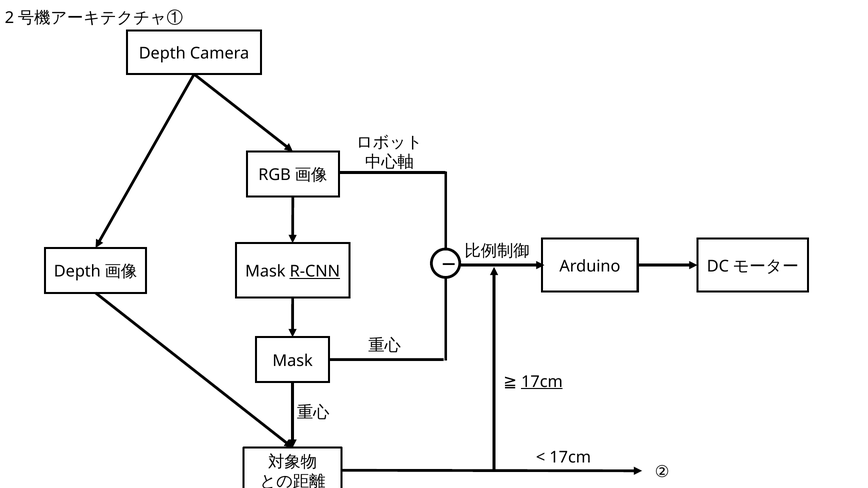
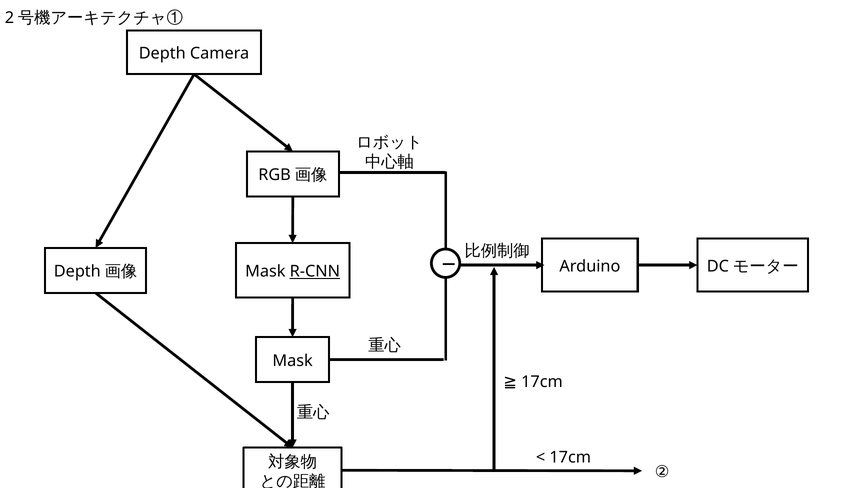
17cm at (542, 382) underline: present -> none
